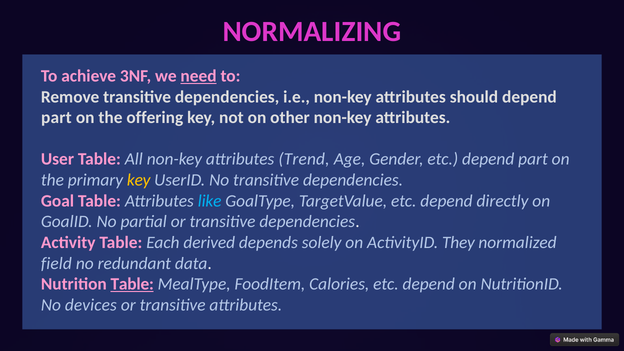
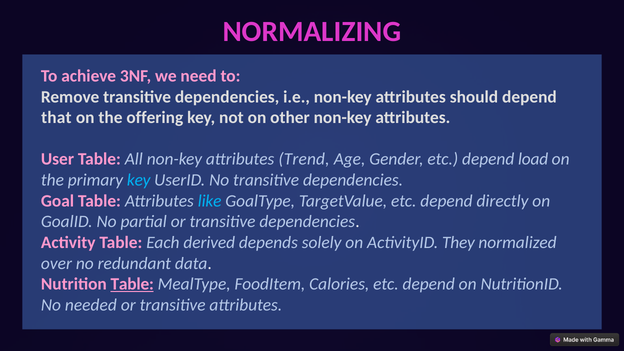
need underline: present -> none
part at (56, 118): part -> that
etc depend part: part -> load
key at (139, 180) colour: yellow -> light blue
field: field -> over
devices: devices -> needed
